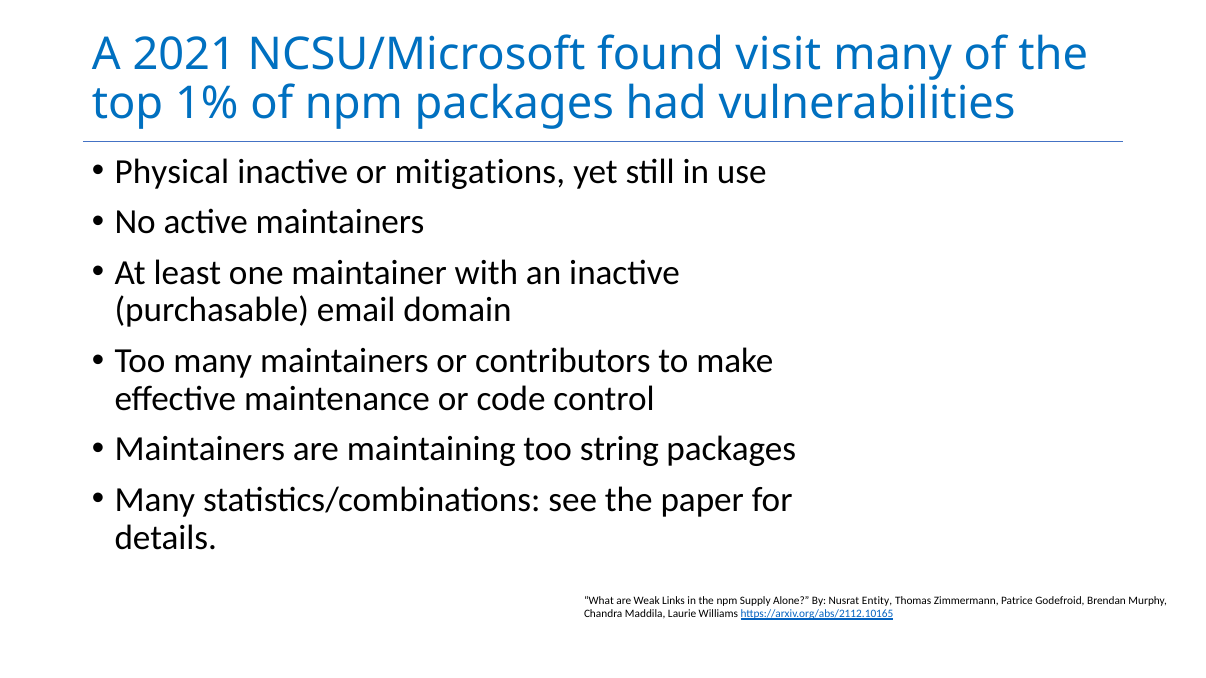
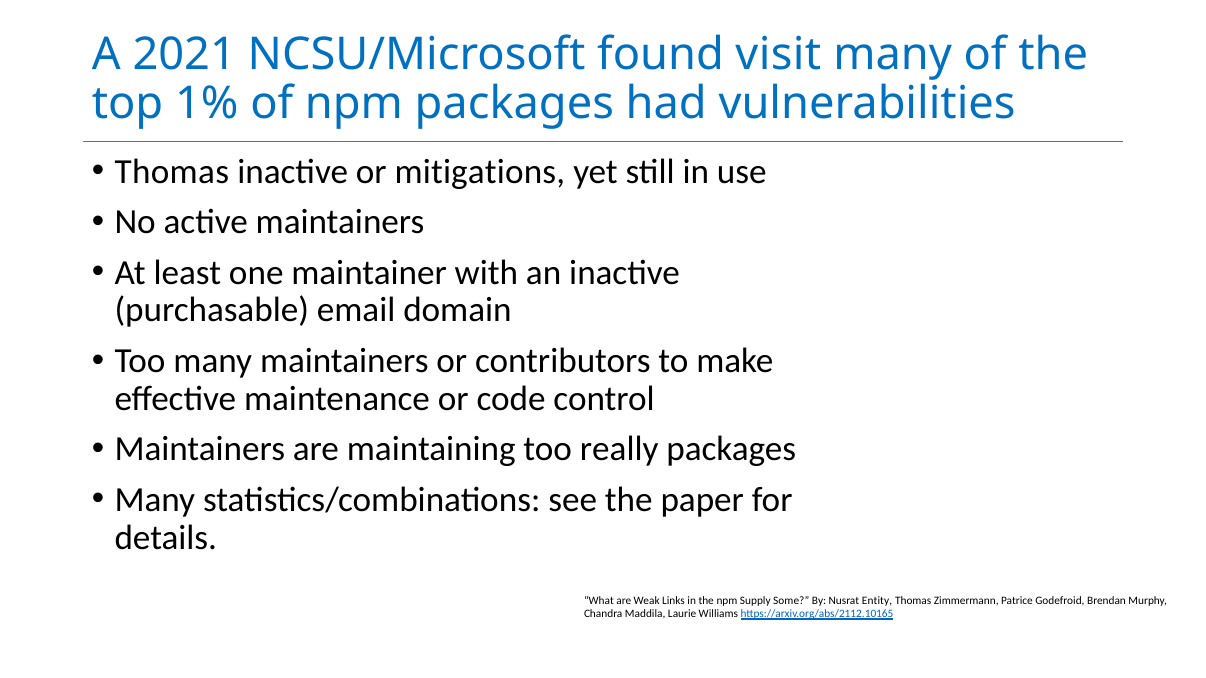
Physical at (172, 172): Physical -> Thomas
string: string -> really
Alone: Alone -> Some
